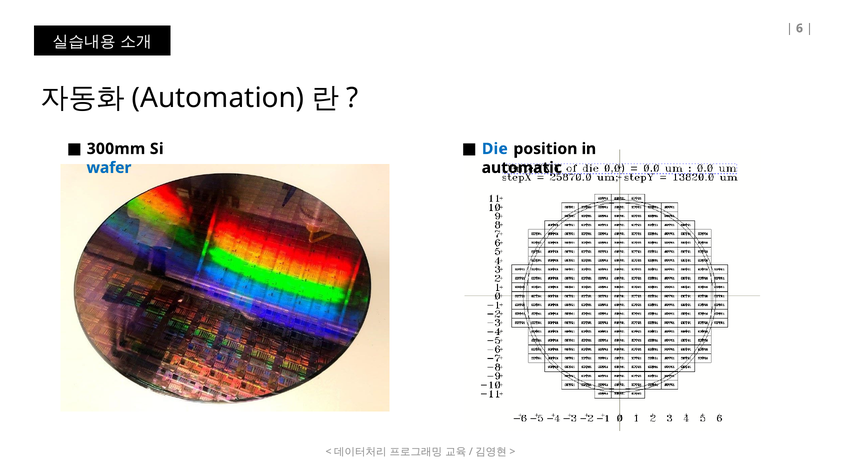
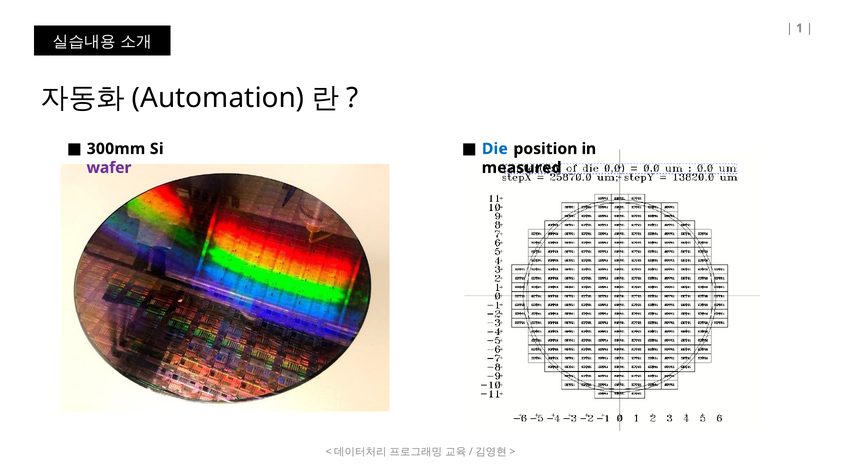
6: 6 -> 1
wafer colour: blue -> purple
automatic: automatic -> measured
